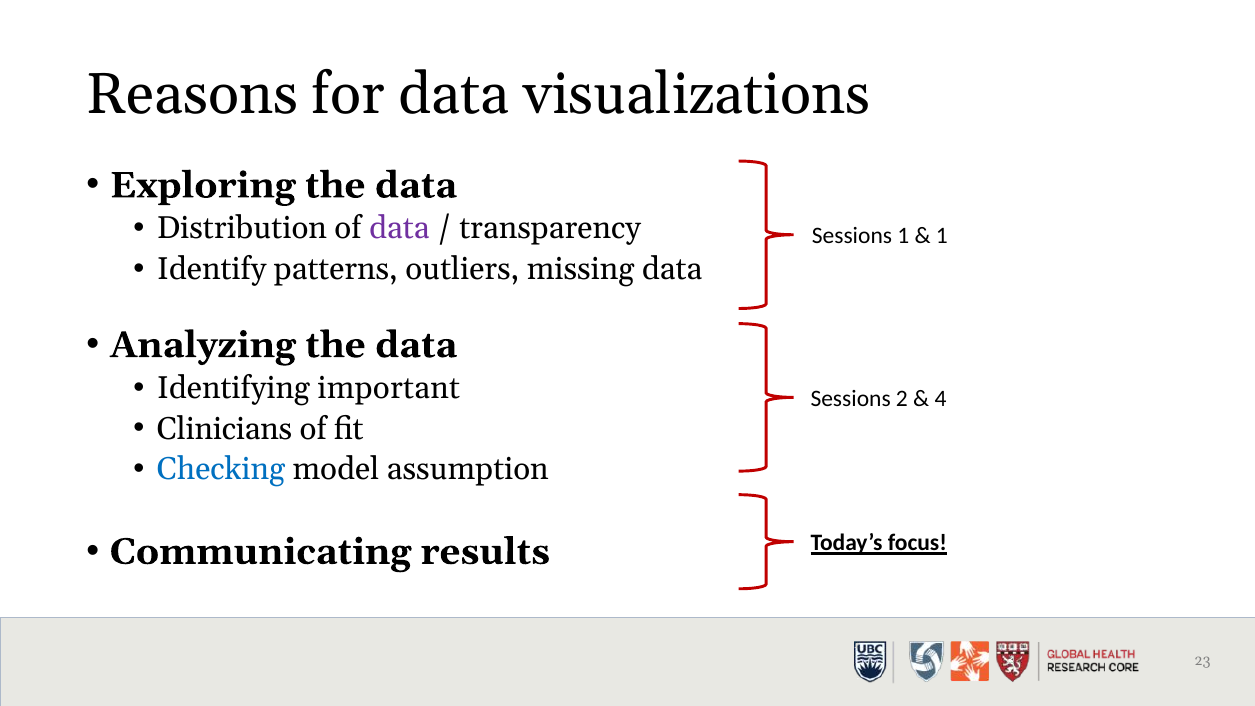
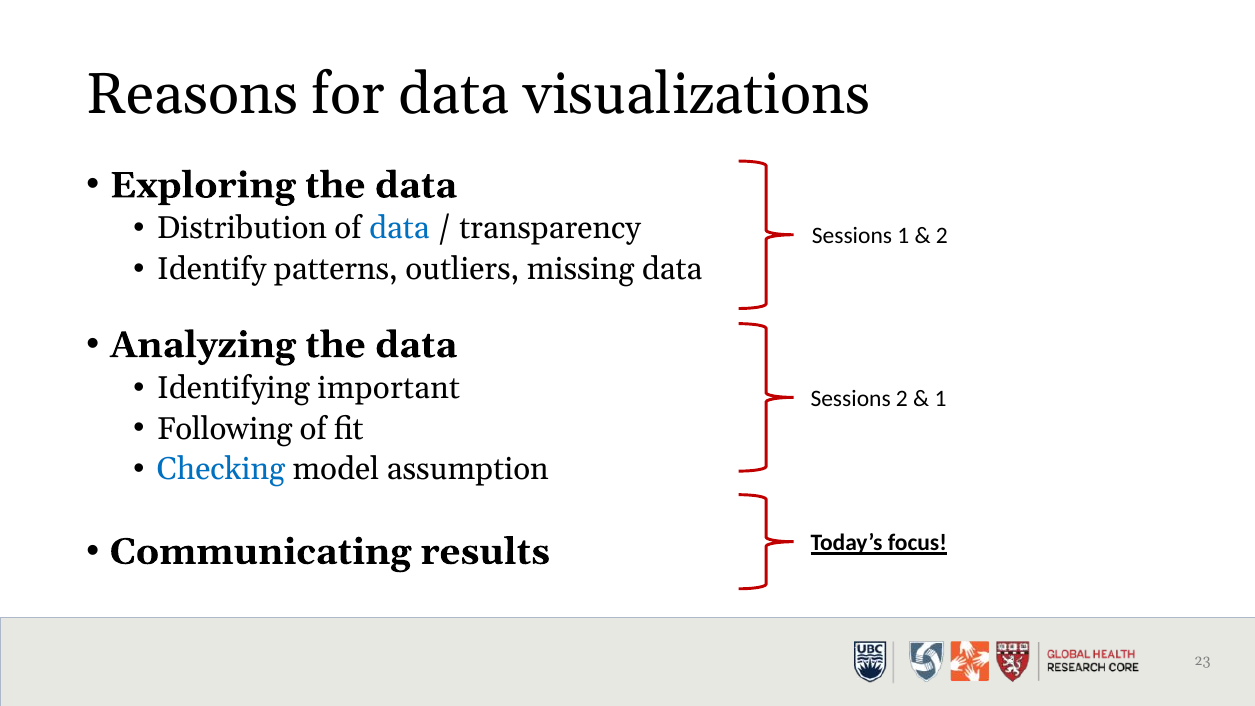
data at (399, 229) colour: purple -> blue
1 at (942, 236): 1 -> 2
4 at (940, 399): 4 -> 1
Clinicians: Clinicians -> Following
